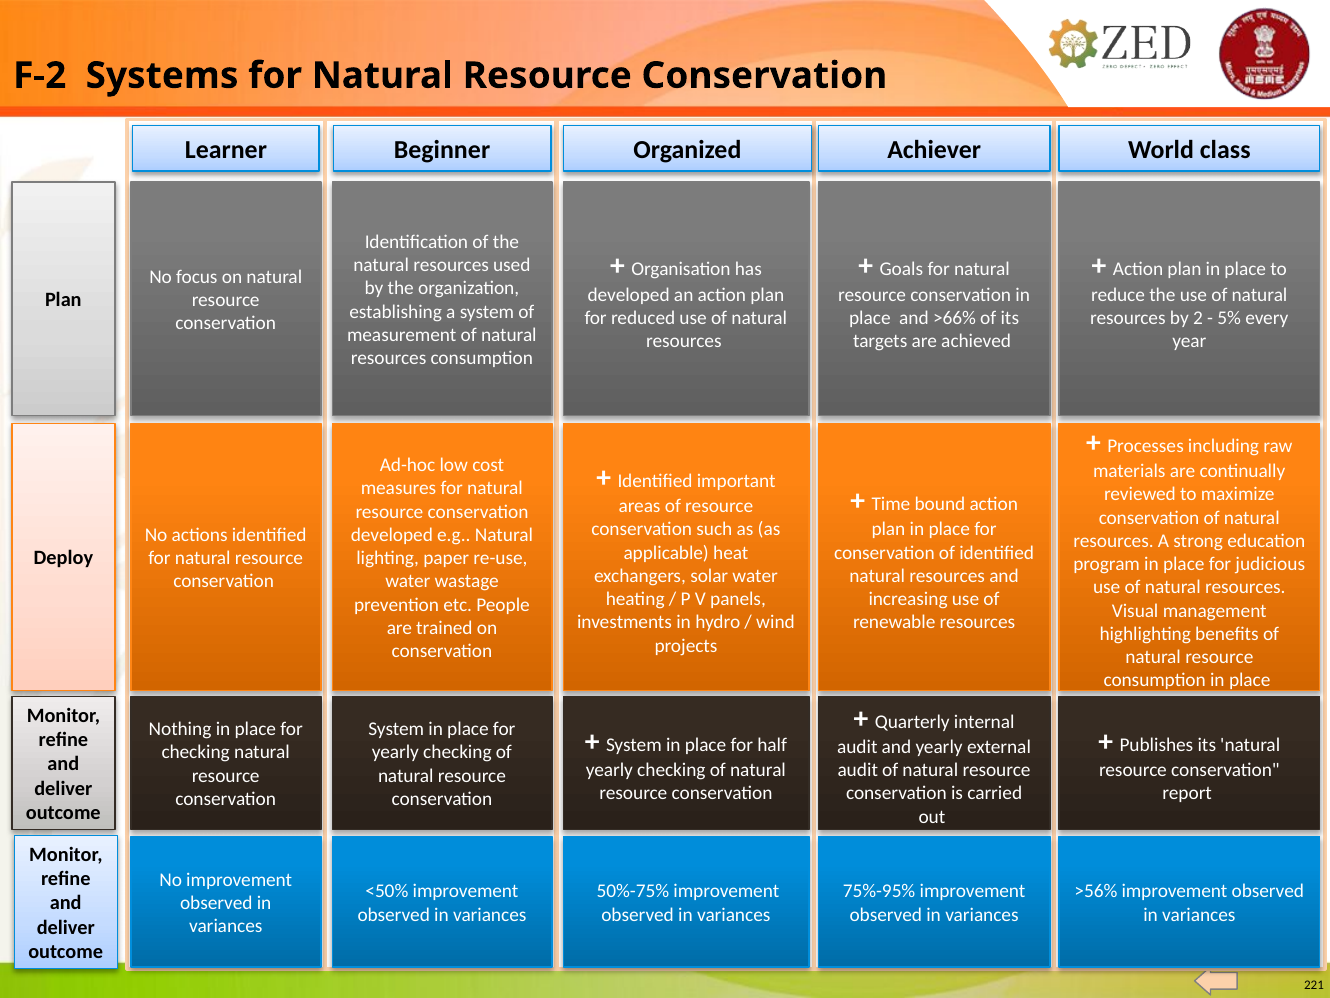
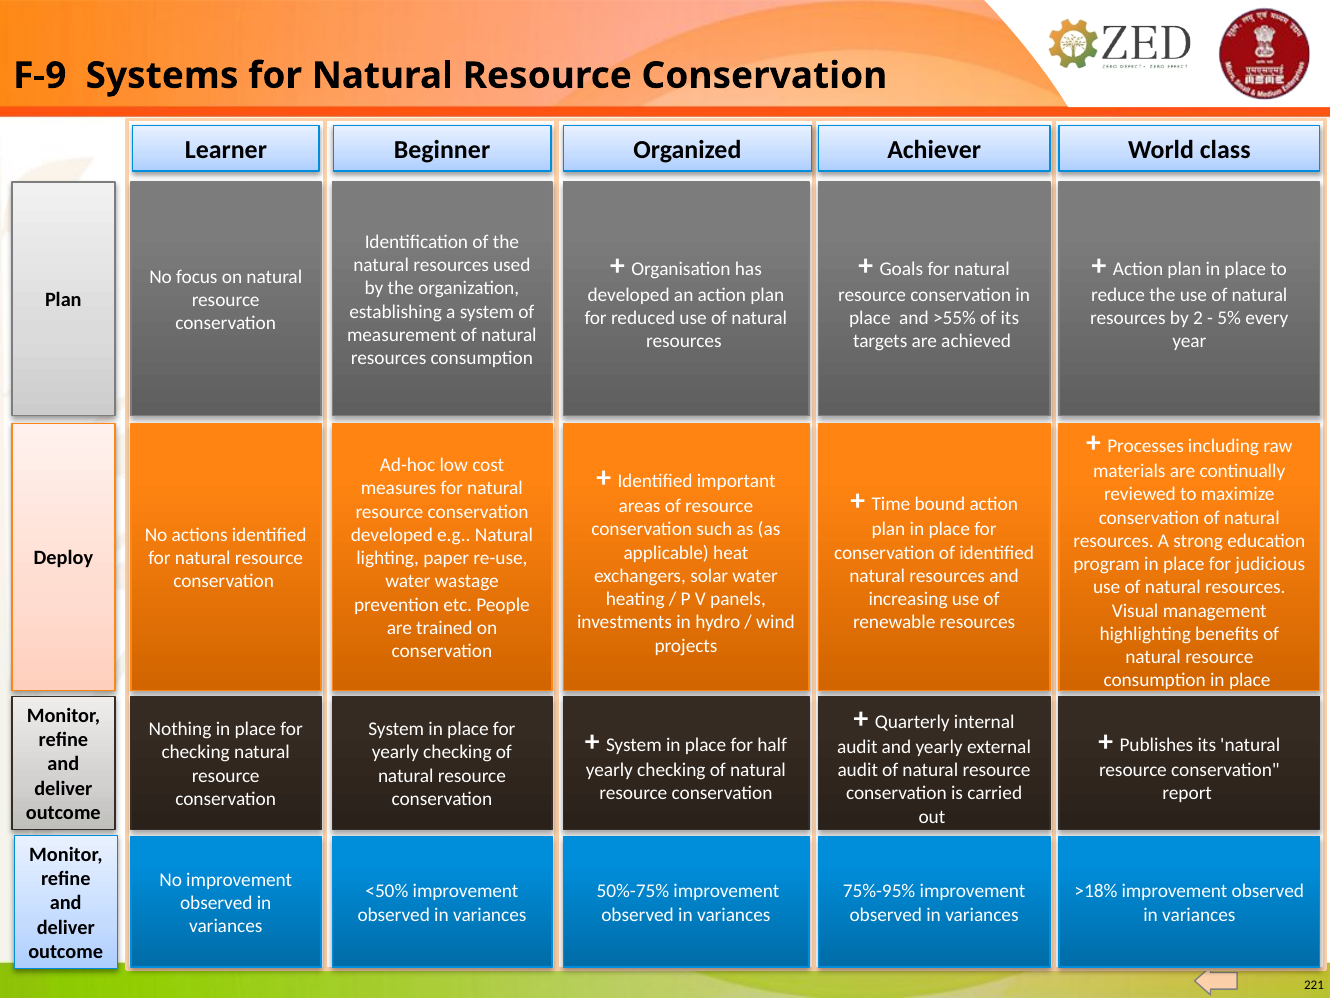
F-2: F-2 -> F-9
>66%: >66% -> >55%
>56%: >56% -> >18%
